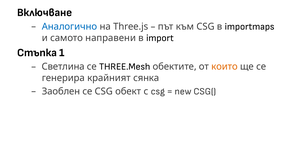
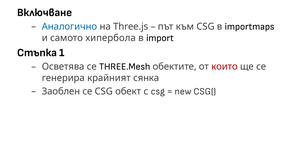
направени: направени -> хипербола
Светлина: Светлина -> Осветява
които colour: orange -> red
